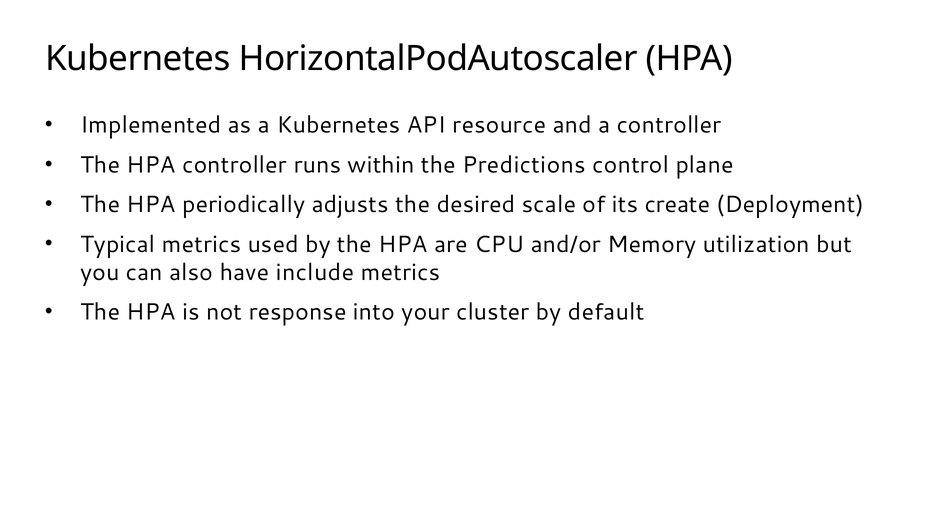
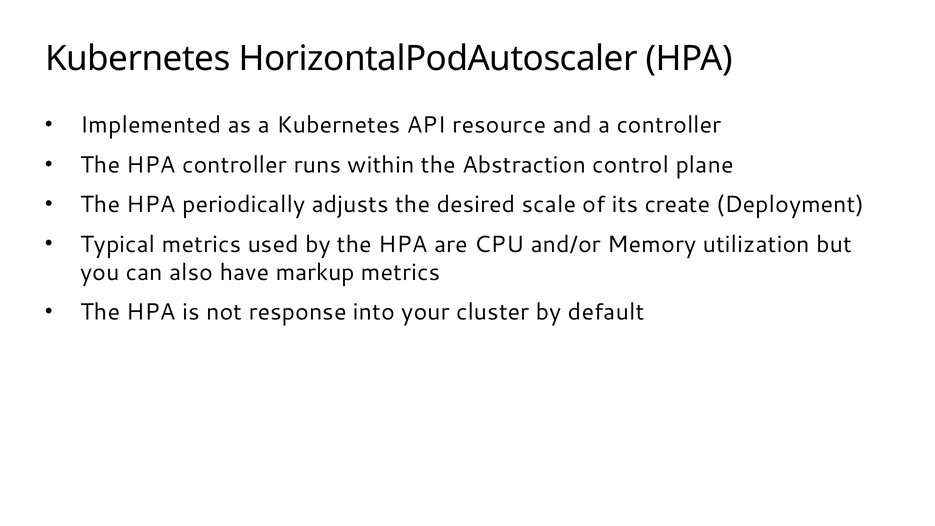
Predictions: Predictions -> Abstraction
include: include -> markup
